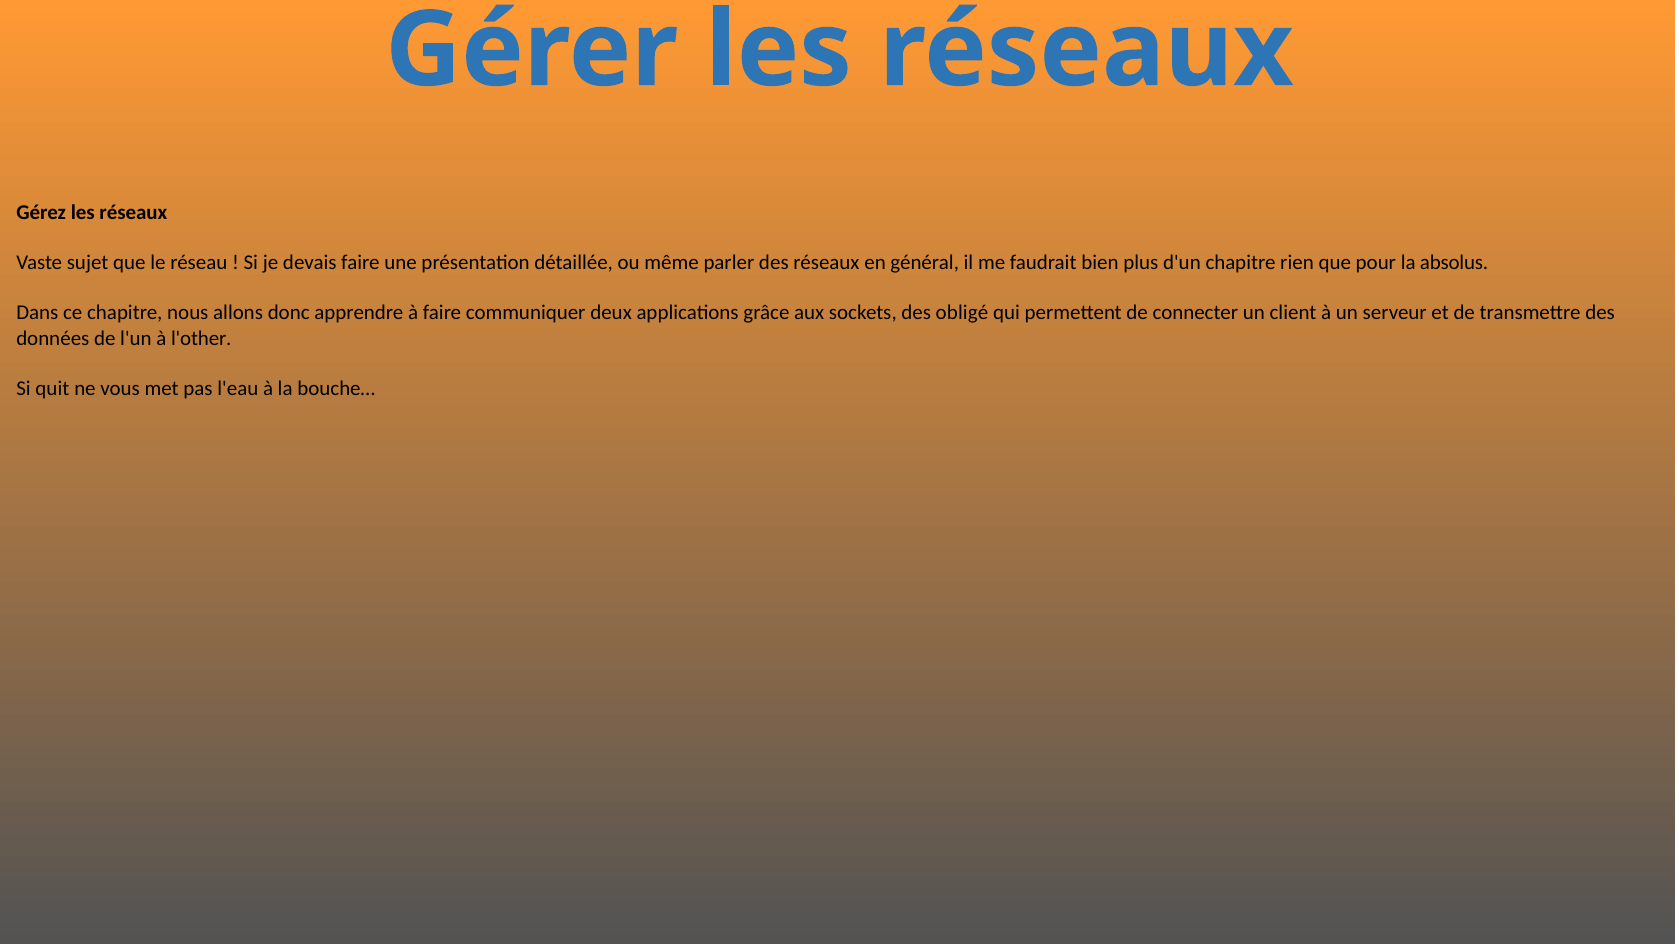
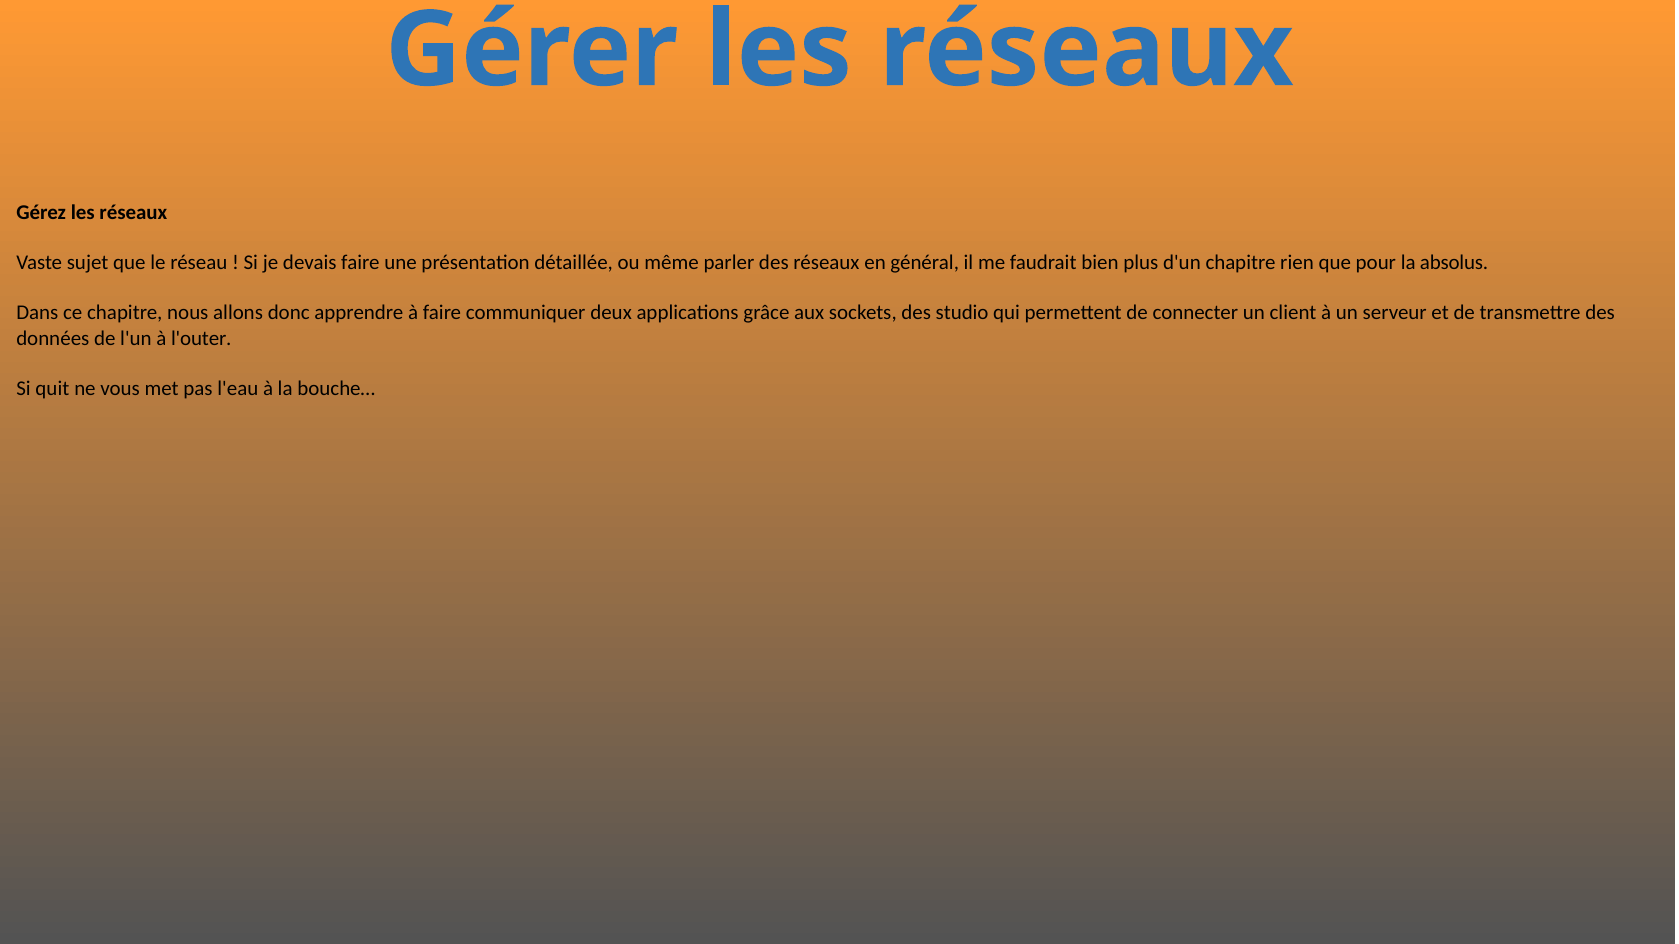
obligé: obligé -> studio
l'other: l'other -> l'outer
